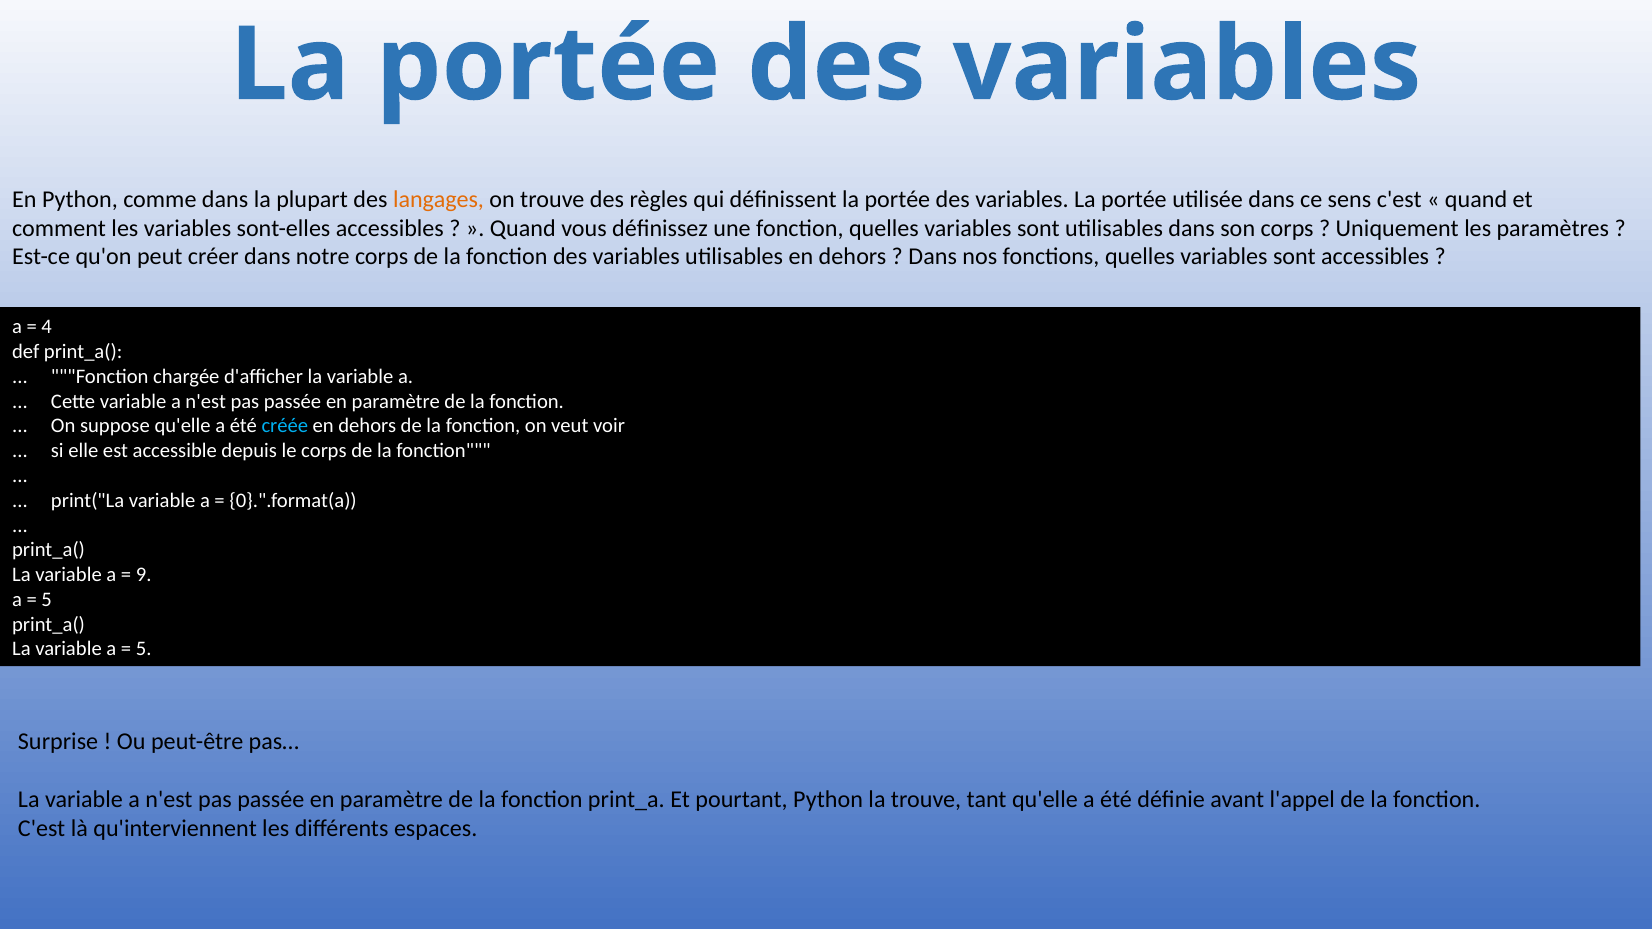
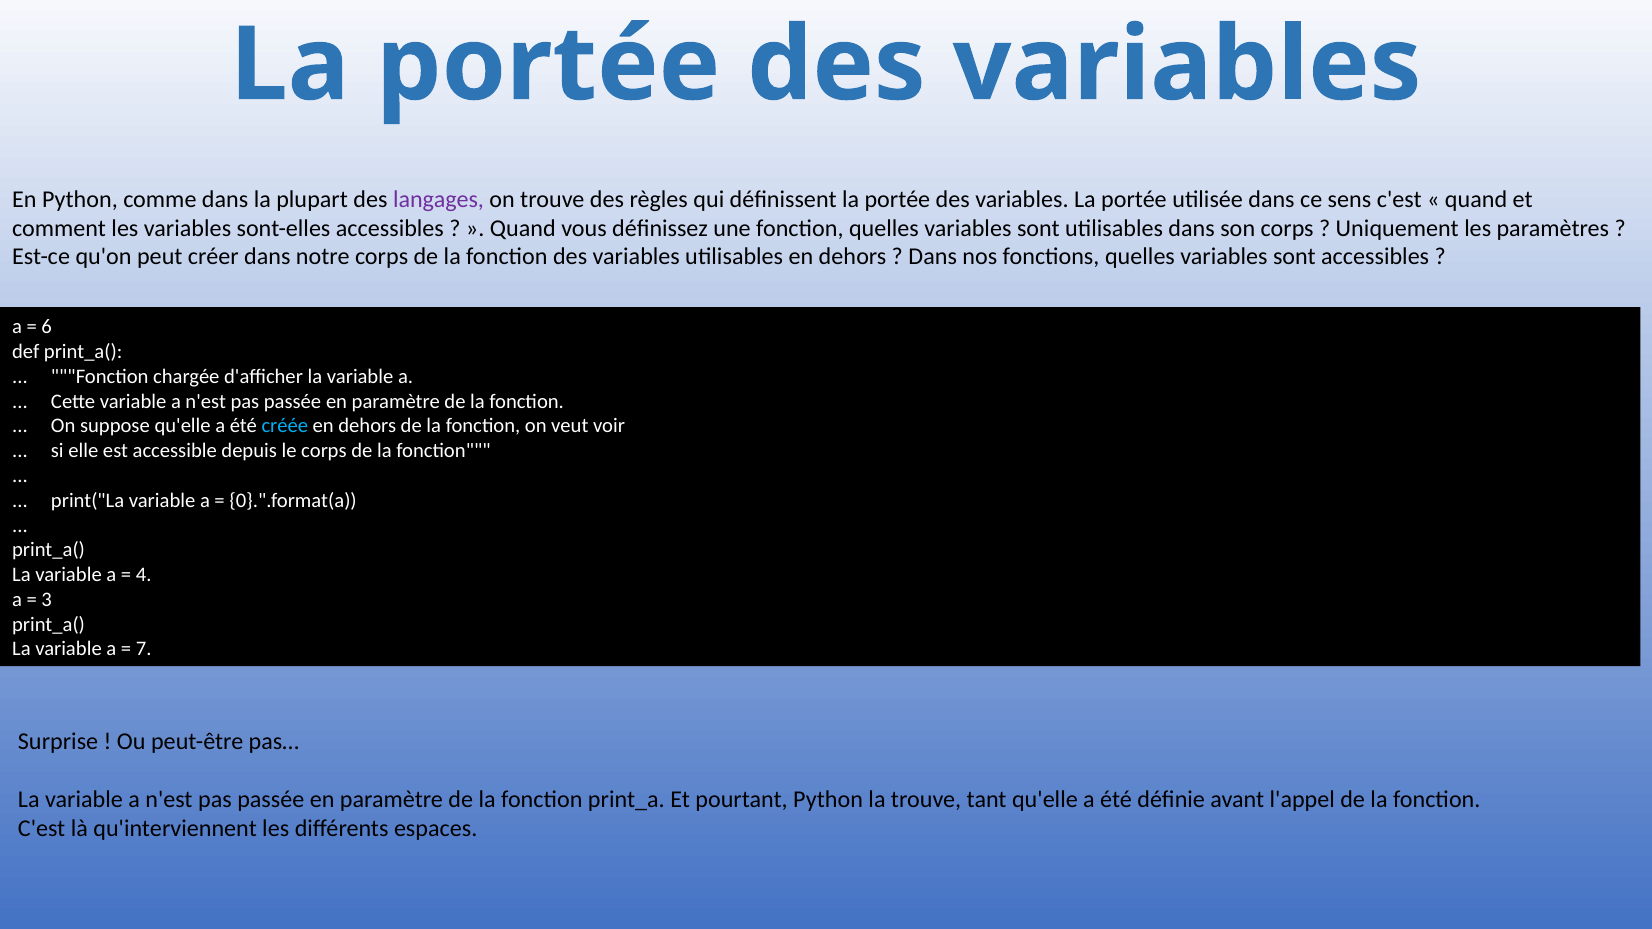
langages colour: orange -> purple
4: 4 -> 6
9: 9 -> 4
5 at (47, 600): 5 -> 3
5 at (144, 649): 5 -> 7
